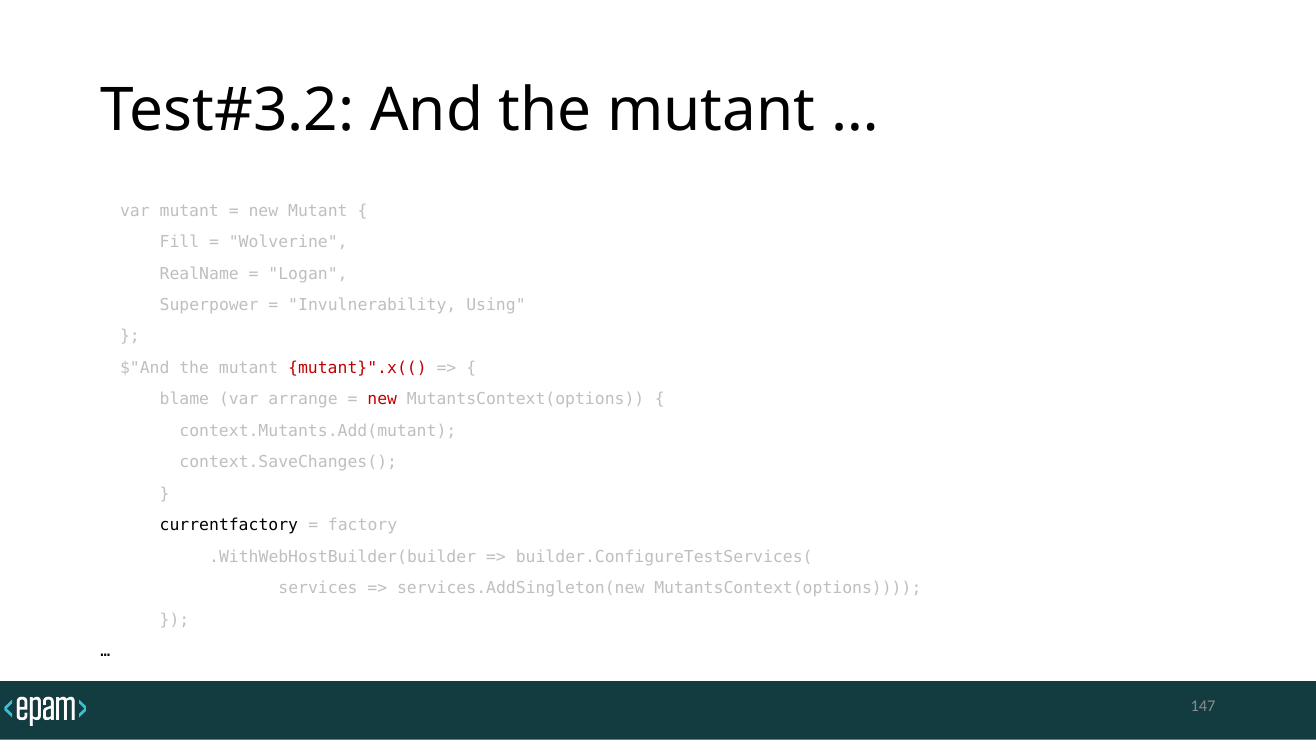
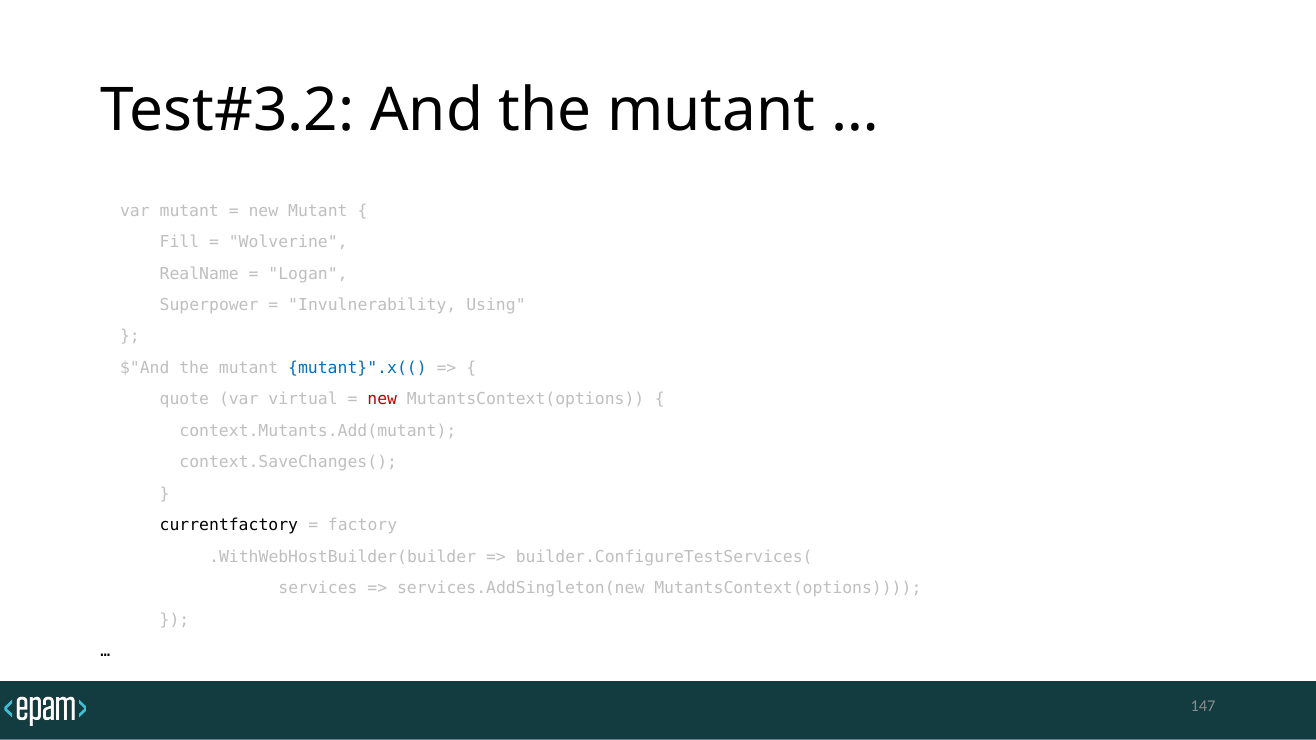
mutant}".x(( colour: red -> blue
blame: blame -> quote
arrange: arrange -> virtual
